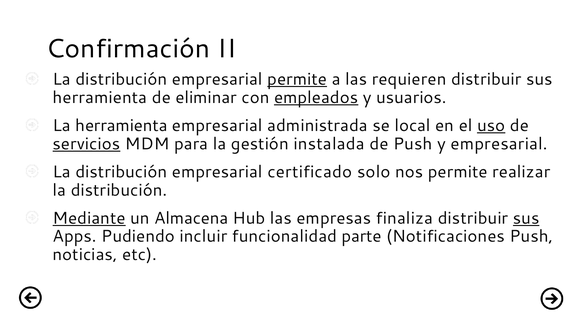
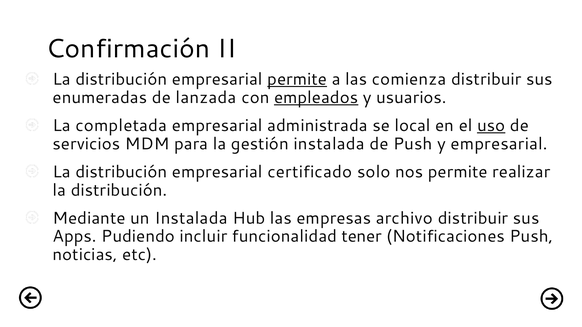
requieren: requieren -> comienza
herramienta at (100, 98): herramienta -> enumeradas
eliminar: eliminar -> lanzada
La herramienta: herramienta -> completada
servicios underline: present -> none
Mediante underline: present -> none
un Almacena: Almacena -> Instalada
finaliza: finaliza -> archivo
sus at (526, 218) underline: present -> none
parte: parte -> tener
